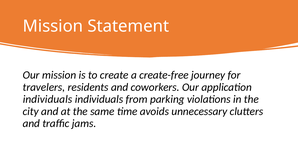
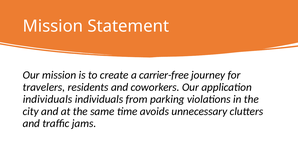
create-free: create-free -> carrier-free
